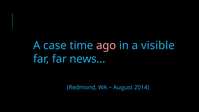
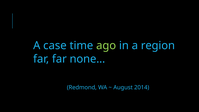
ago colour: pink -> light green
visible: visible -> region
news…: news… -> none…
